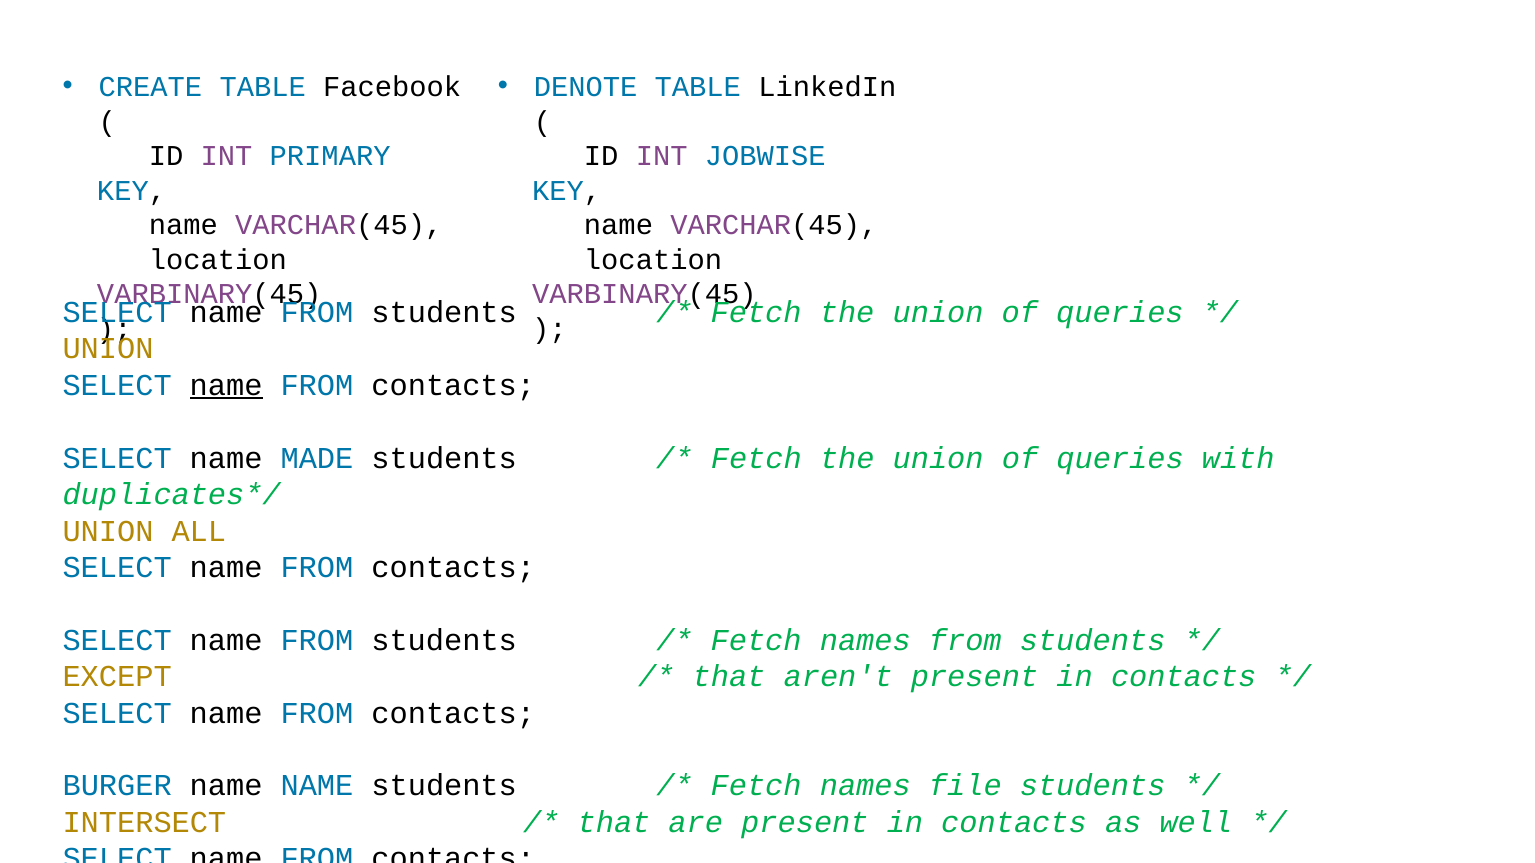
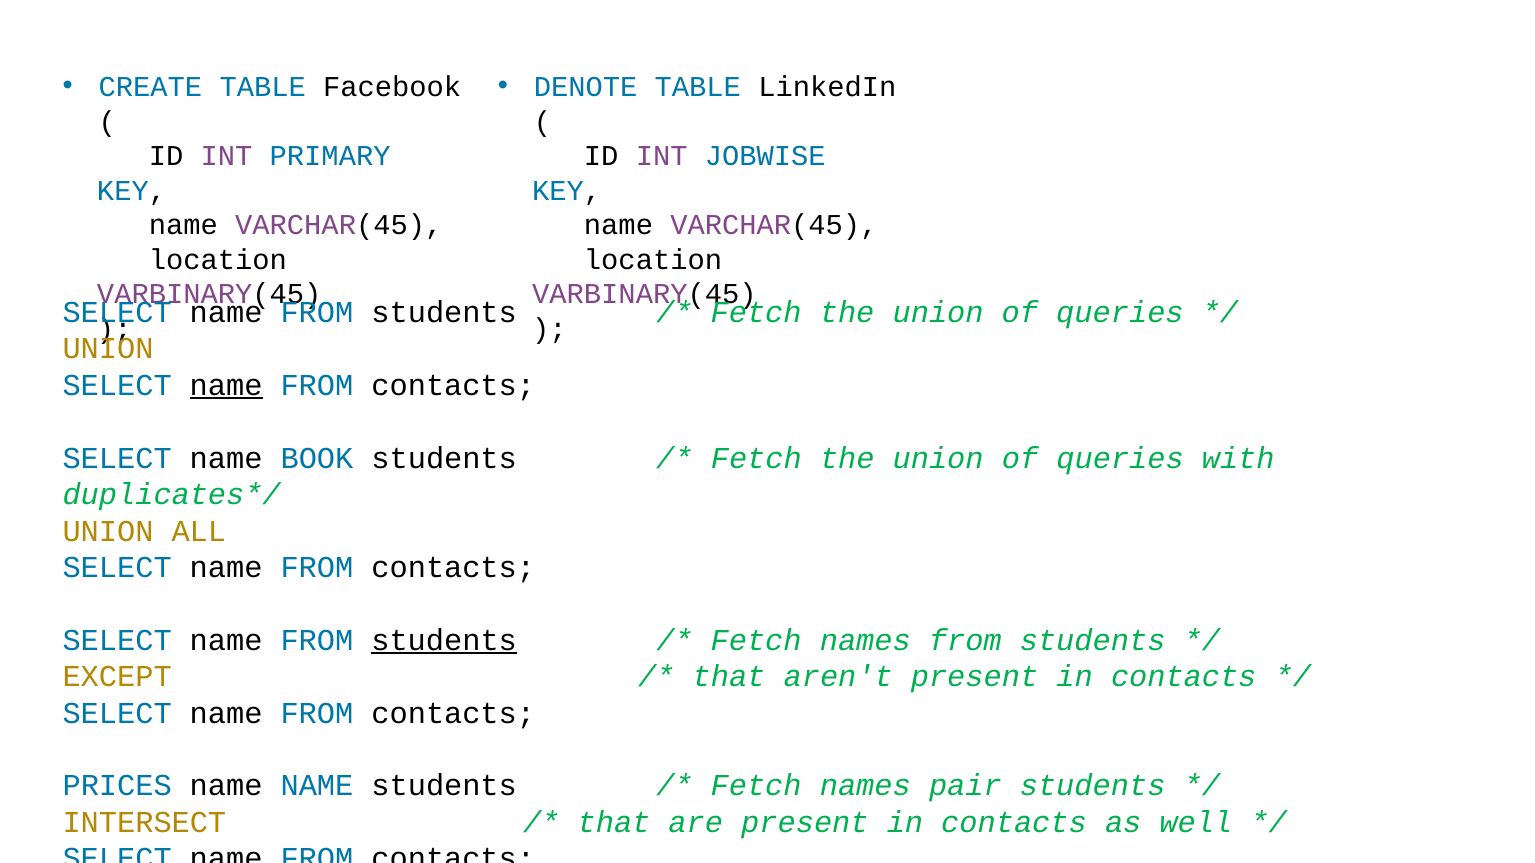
MADE: MADE -> BOOK
students at (444, 641) underline: none -> present
BURGER: BURGER -> PRICES
file: file -> pair
